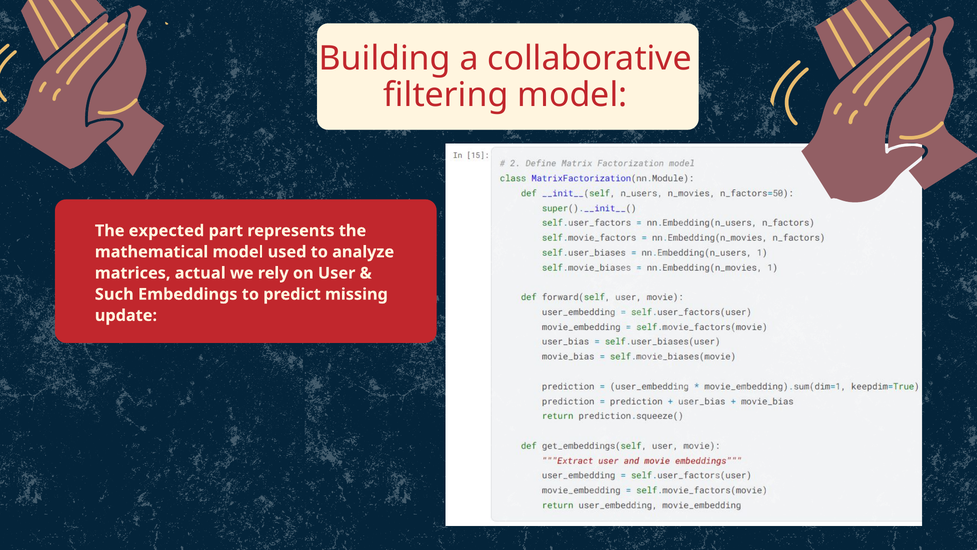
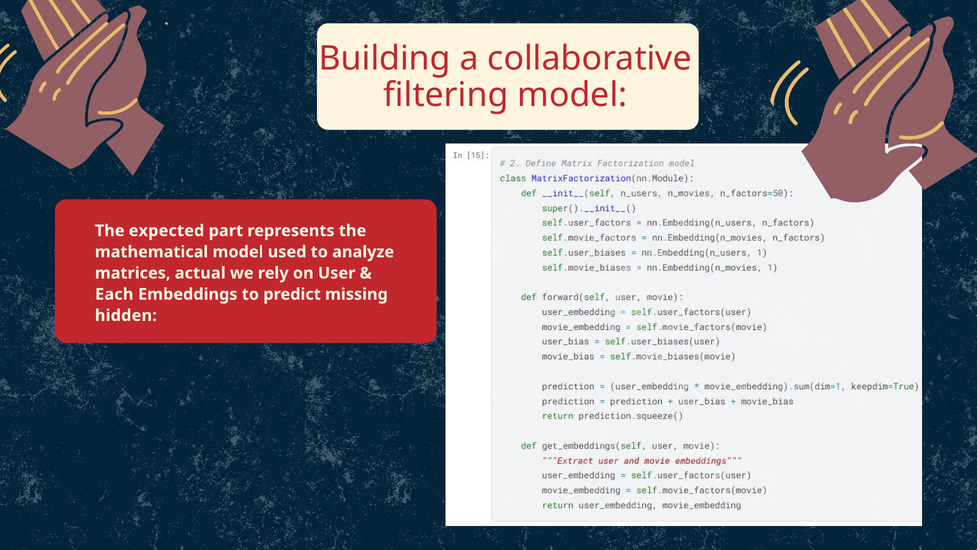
Such: Such -> Each
update: update -> hidden
